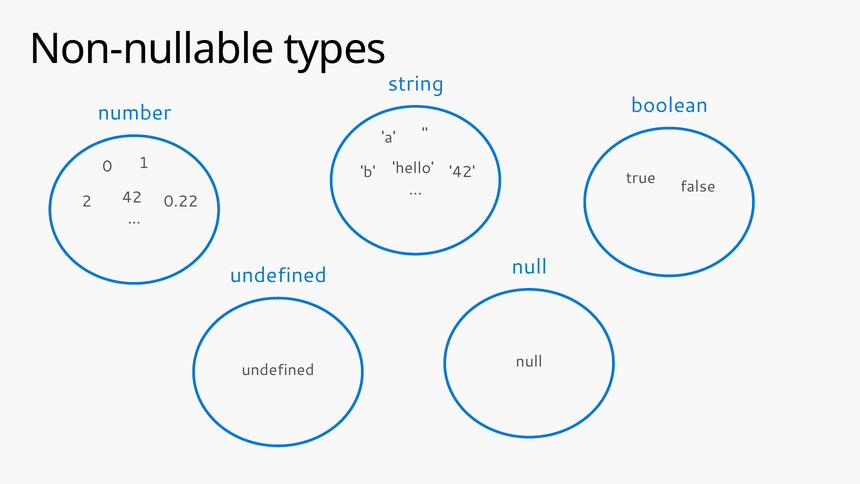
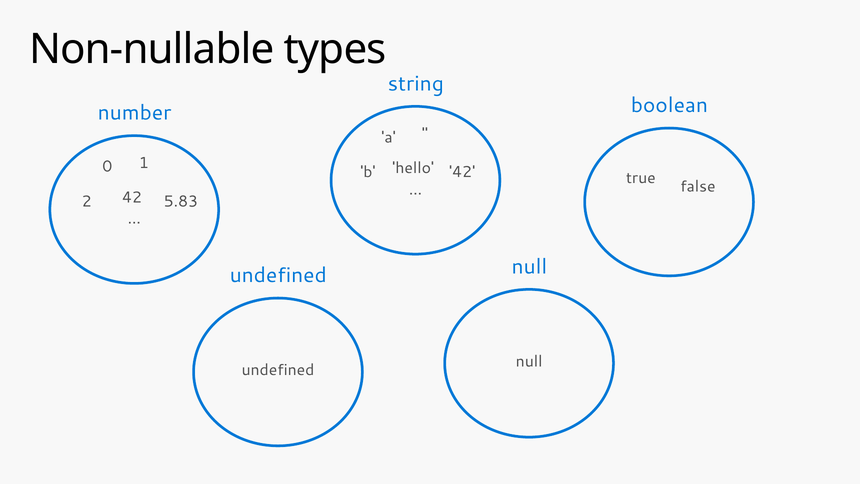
0.22: 0.22 -> 5.83
